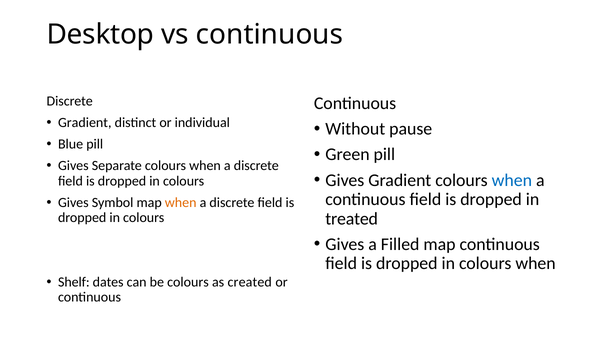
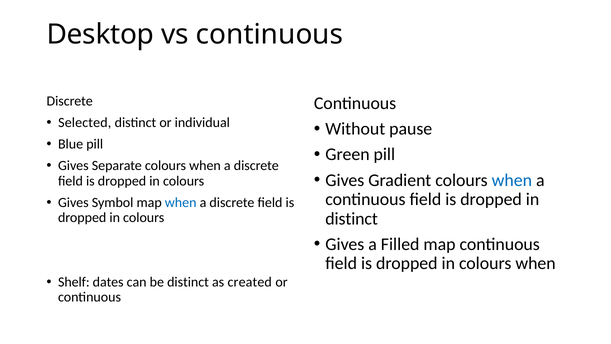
Gradient at (85, 123): Gradient -> Selected
when at (181, 202) colour: orange -> blue
treated at (352, 218): treated -> distinct
be colours: colours -> distinct
